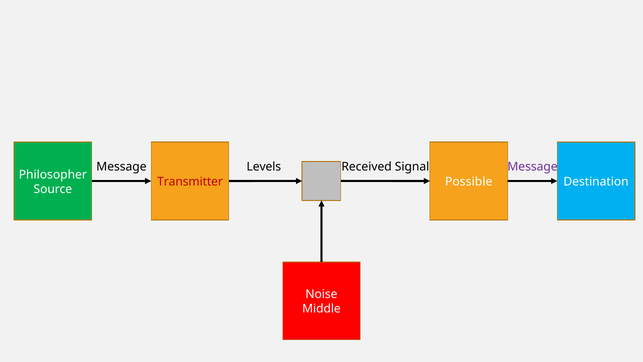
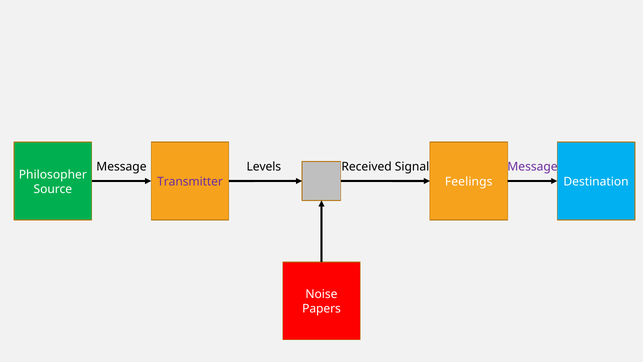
Transmitter colour: red -> purple
Possible: Possible -> Feelings
Middle: Middle -> Papers
